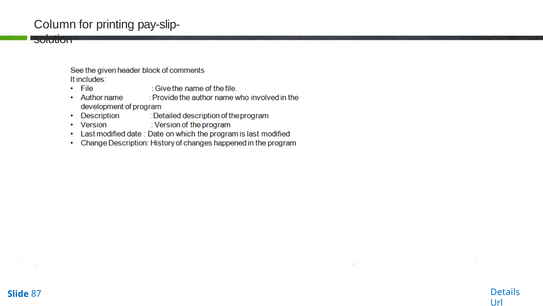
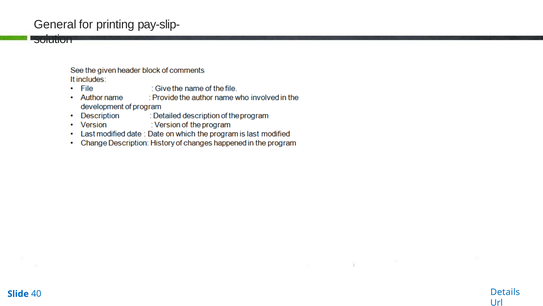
Column: Column -> General
87: 87 -> 40
